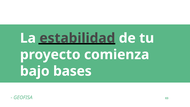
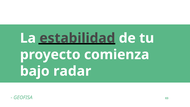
bases: bases -> radar
